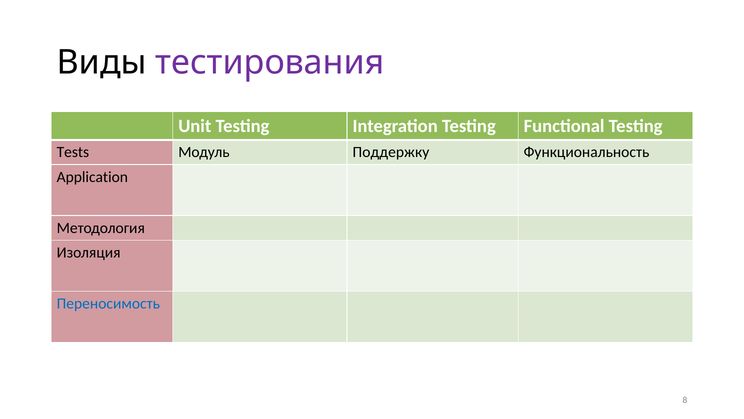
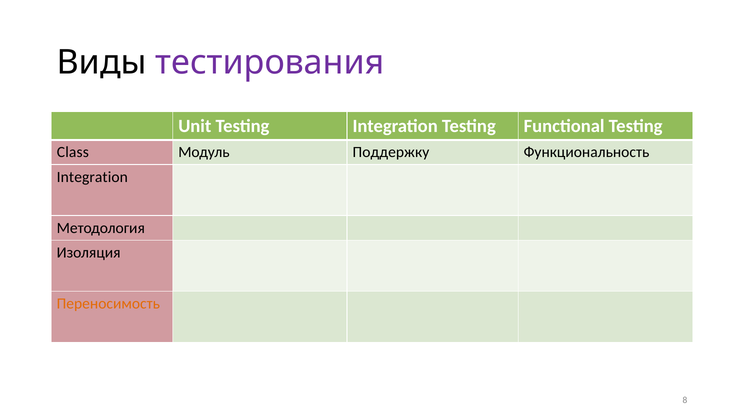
Tests: Tests -> Class
Application at (92, 177): Application -> Integration
Переносимость colour: blue -> orange
